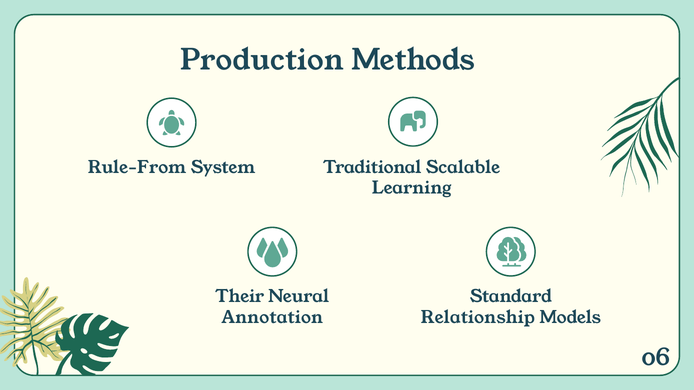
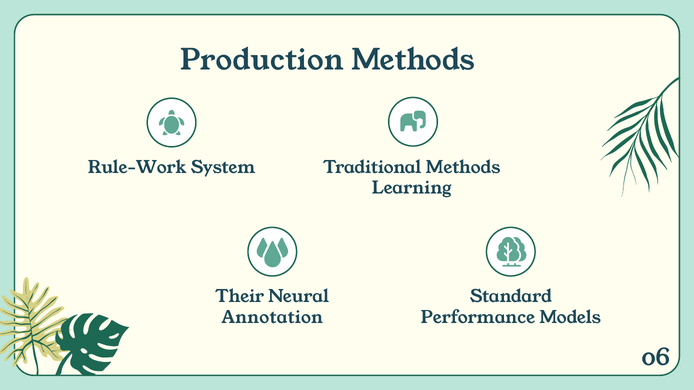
Rule-From: Rule-From -> Rule-Work
Traditional Scalable: Scalable -> Methods
Relationship: Relationship -> Performance
